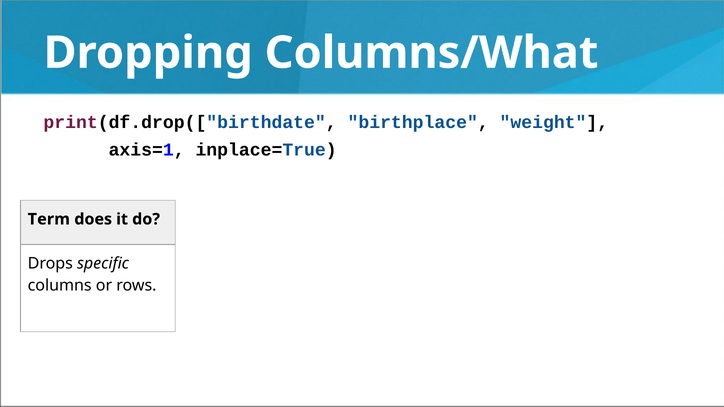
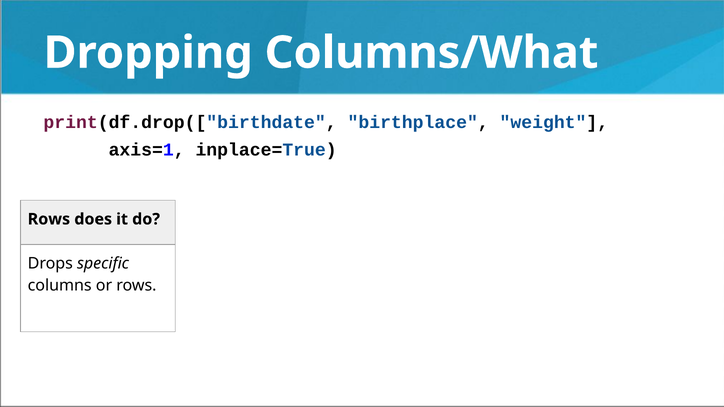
Term at (49, 219): Term -> Rows
